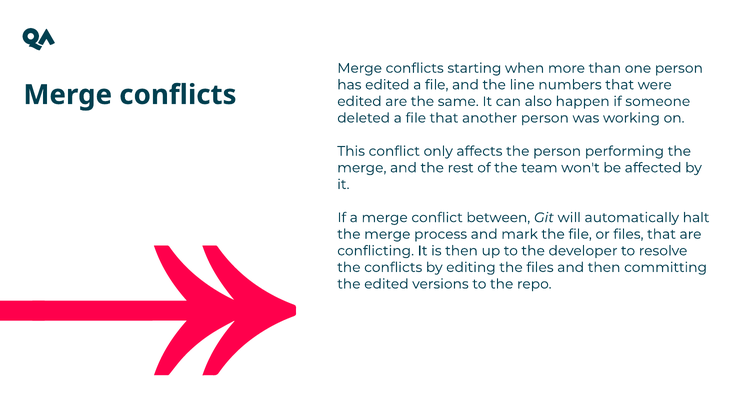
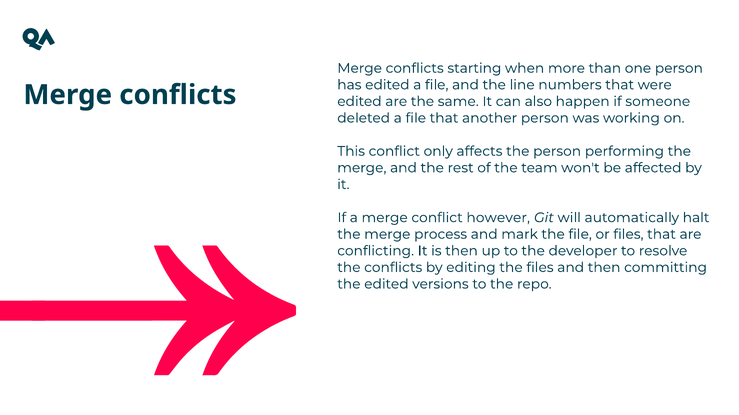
between: between -> however
